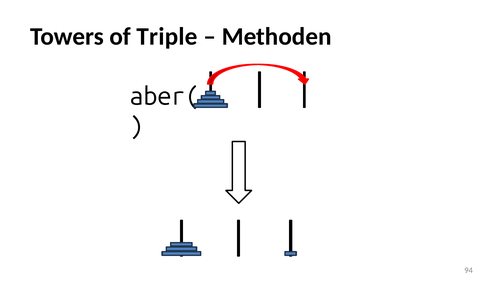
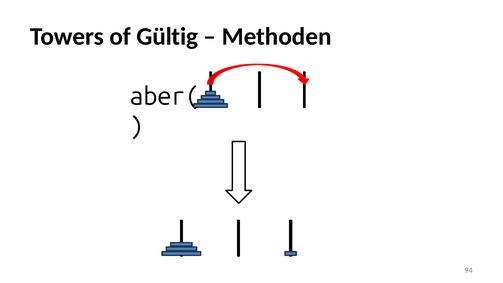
Triple: Triple -> Gültig
